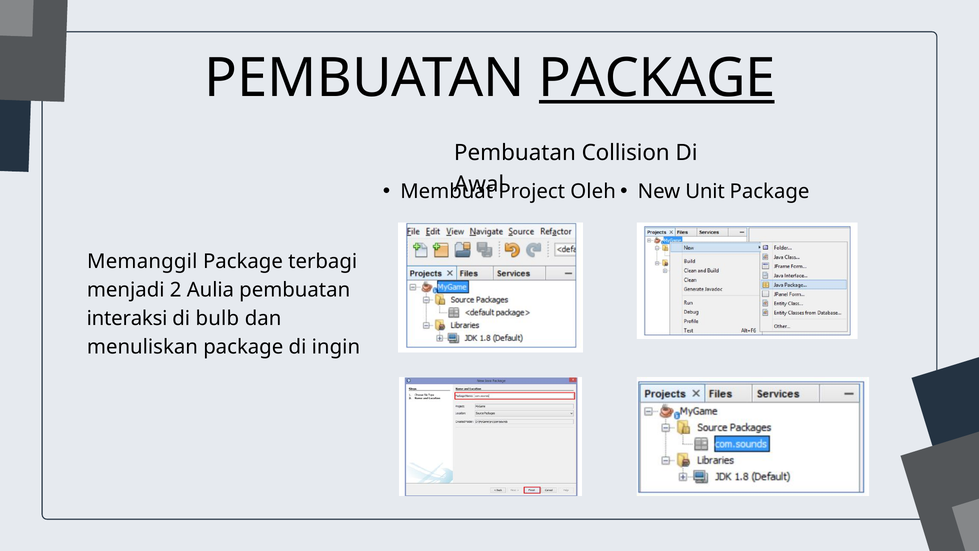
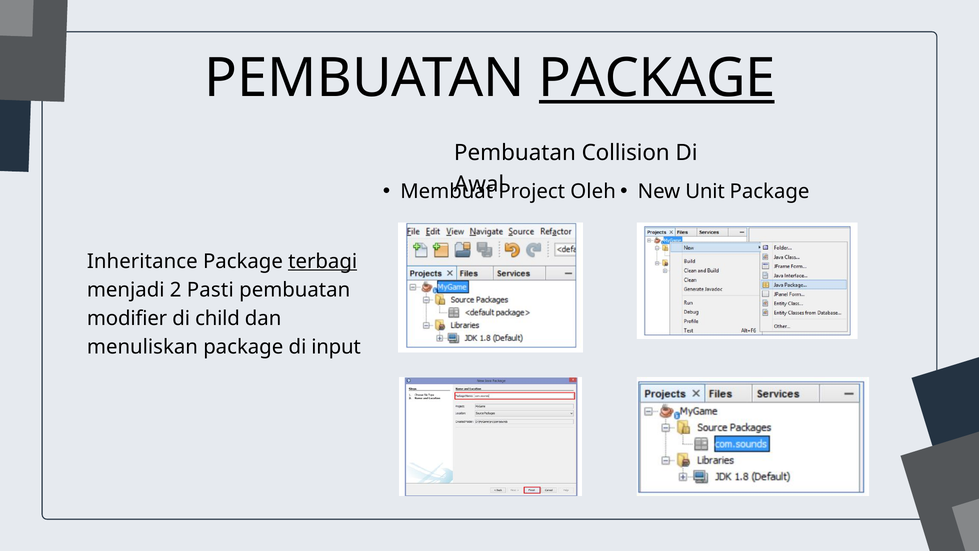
Memanggil: Memanggil -> Inheritance
terbagi underline: none -> present
Aulia: Aulia -> Pasti
interaksi: interaksi -> modifier
bulb: bulb -> child
ingin: ingin -> input
